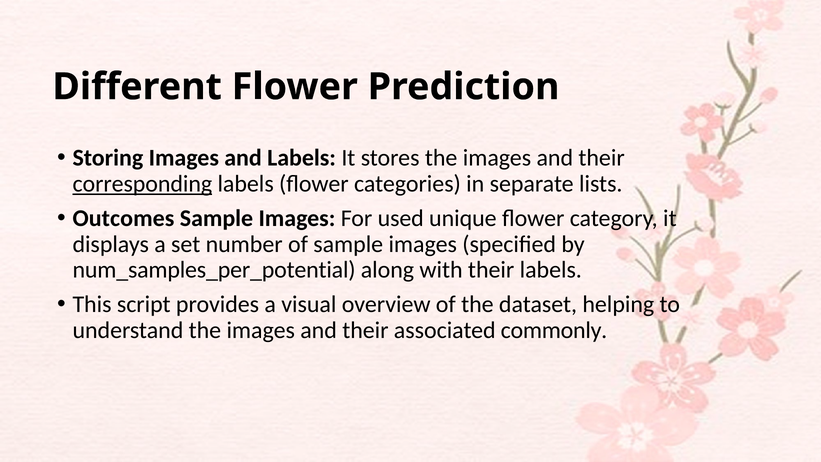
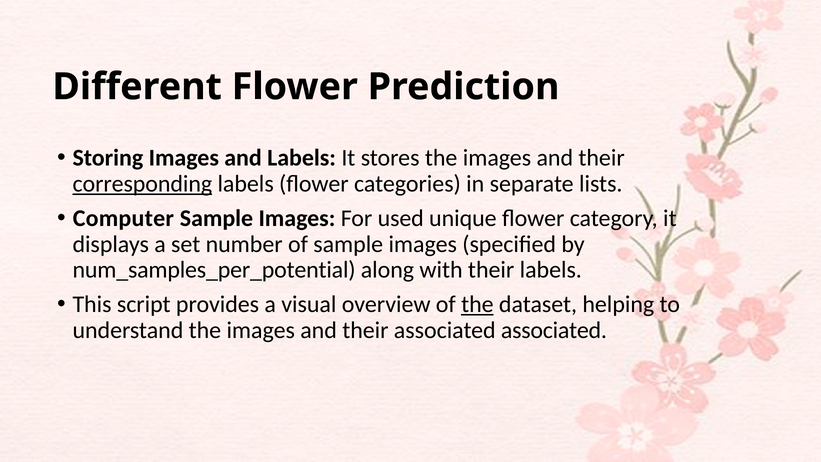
Outcomes: Outcomes -> Computer
the at (477, 304) underline: none -> present
associated commonly: commonly -> associated
